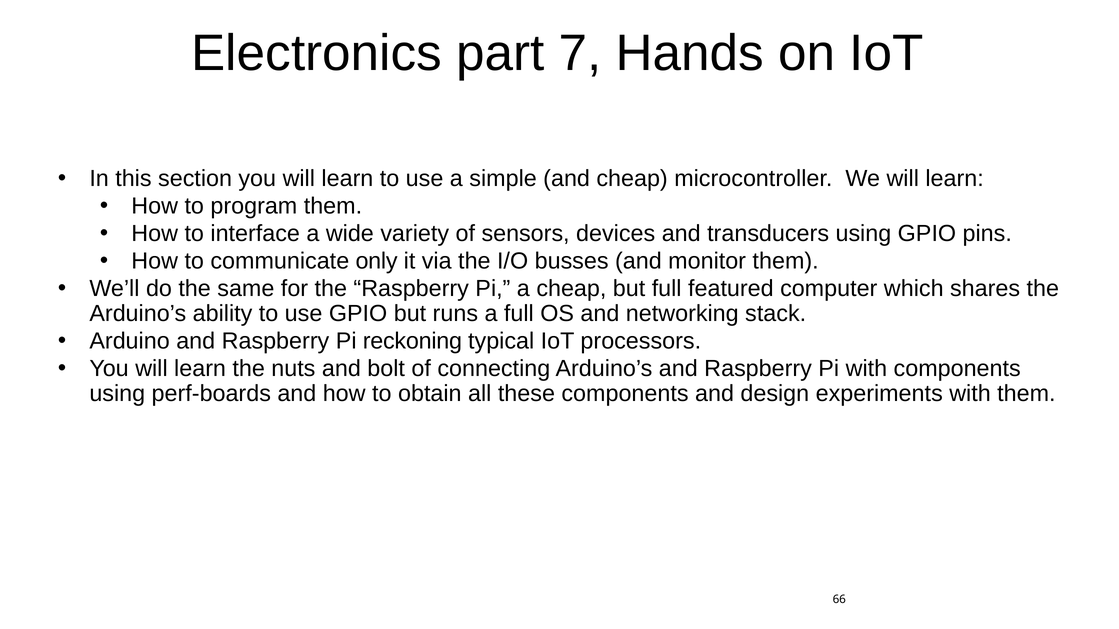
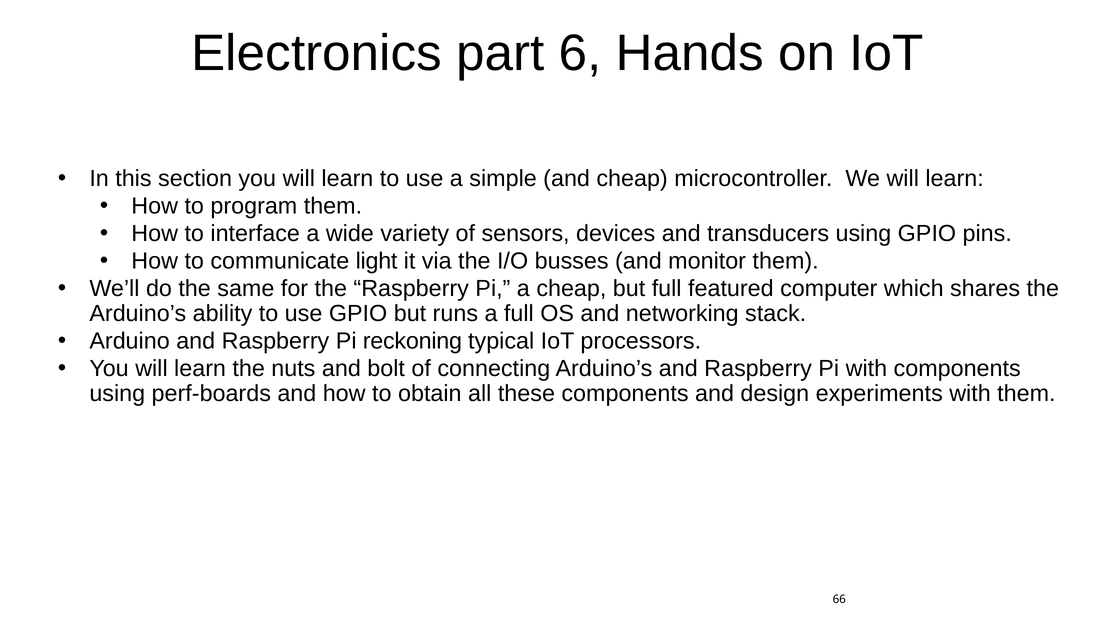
7: 7 -> 6
only: only -> light
